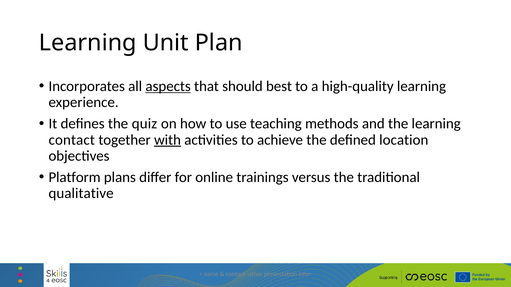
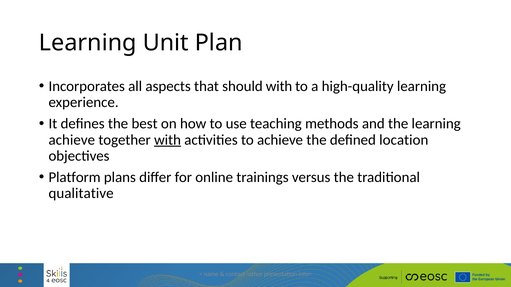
aspects underline: present -> none
should best: best -> with
quiz: quiz -> best
contact at (72, 140): contact -> achieve
